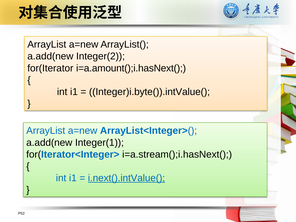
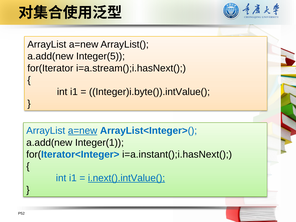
Integer(2: Integer(2 -> Integer(5
i=a.amount();i.hasNext(: i=a.amount();i.hasNext( -> i=a.stream();i.hasNext(
a=new at (83, 131) underline: none -> present
i=a.stream();i.hasNext(: i=a.stream();i.hasNext( -> i=a.instant();i.hasNext(
